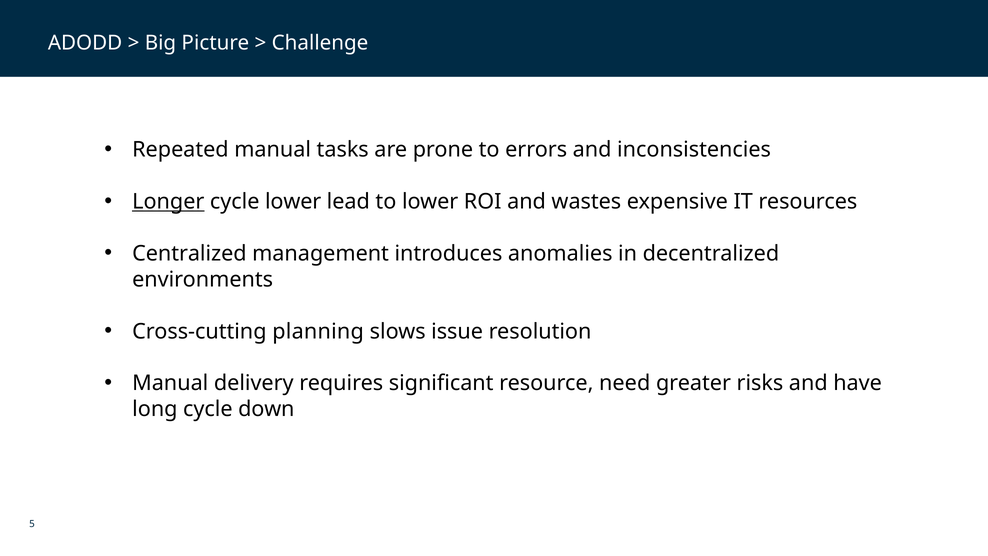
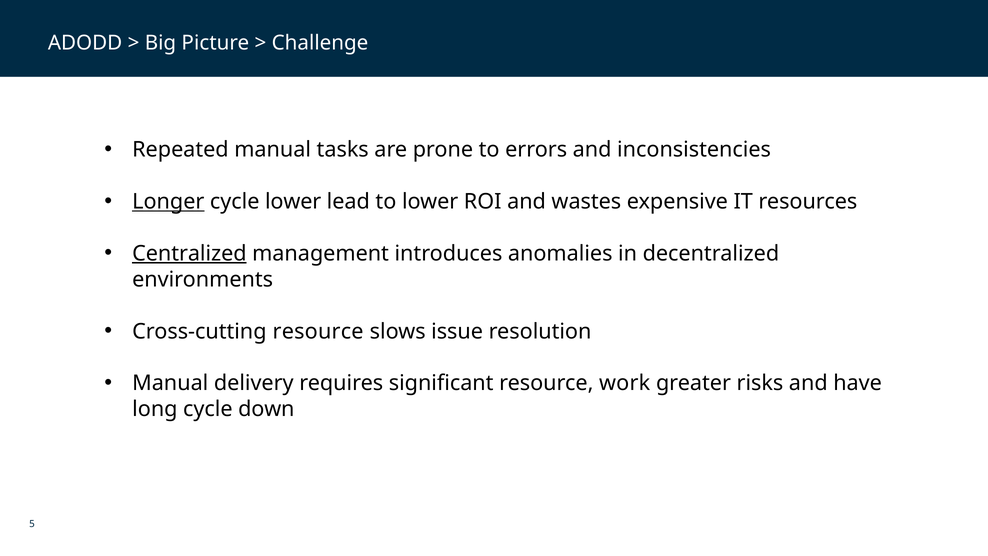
Centralized underline: none -> present
Cross-cutting planning: planning -> resource
need: need -> work
